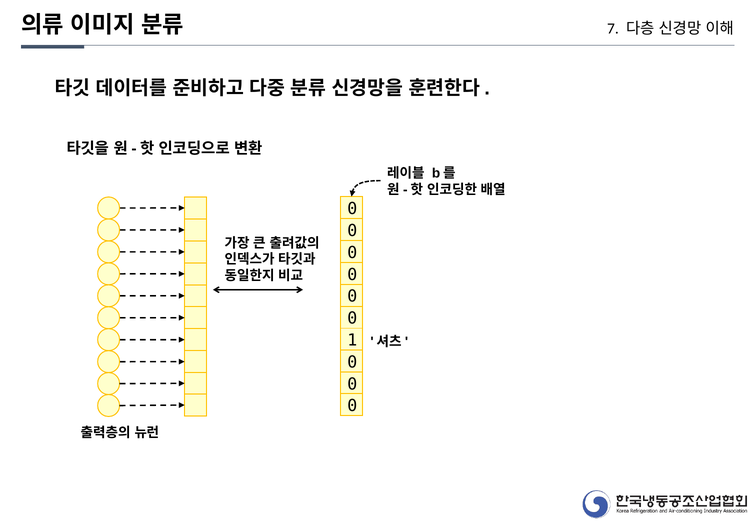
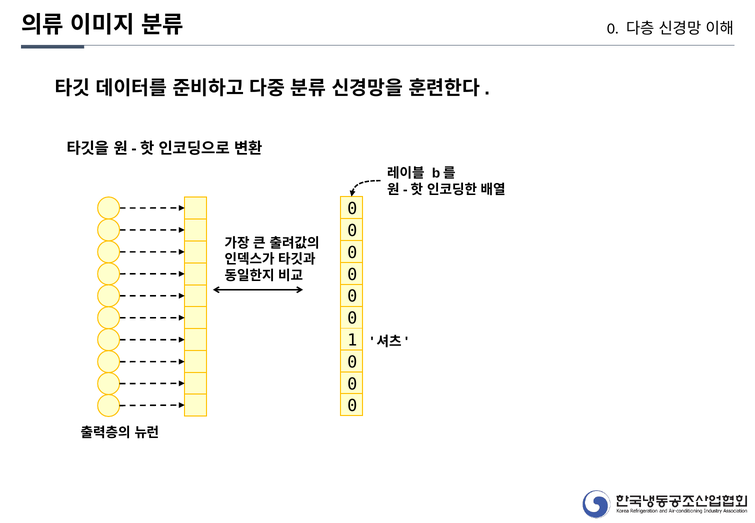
7 at (613, 29): 7 -> 0
